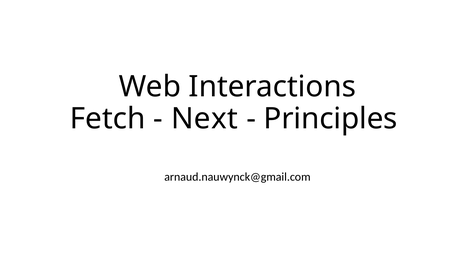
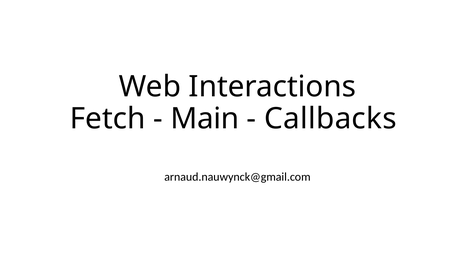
Next: Next -> Main
Principles: Principles -> Callbacks
